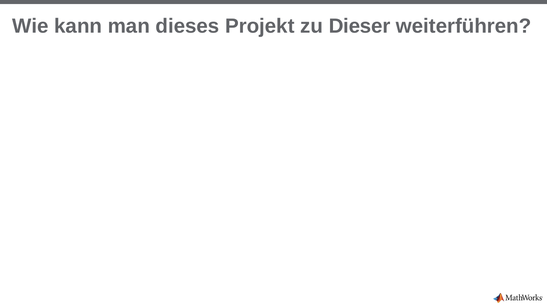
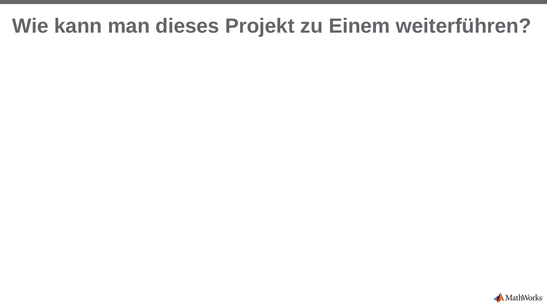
Dieser: Dieser -> Einem
